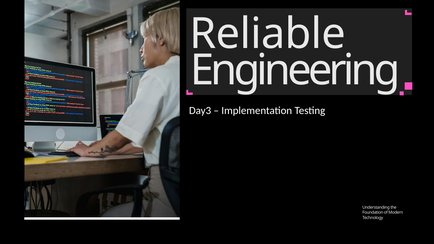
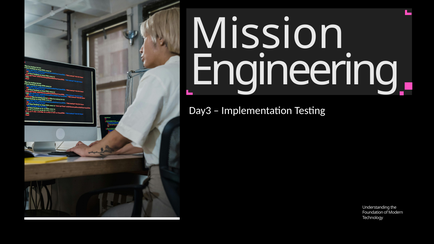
Reliable: Reliable -> Mission
